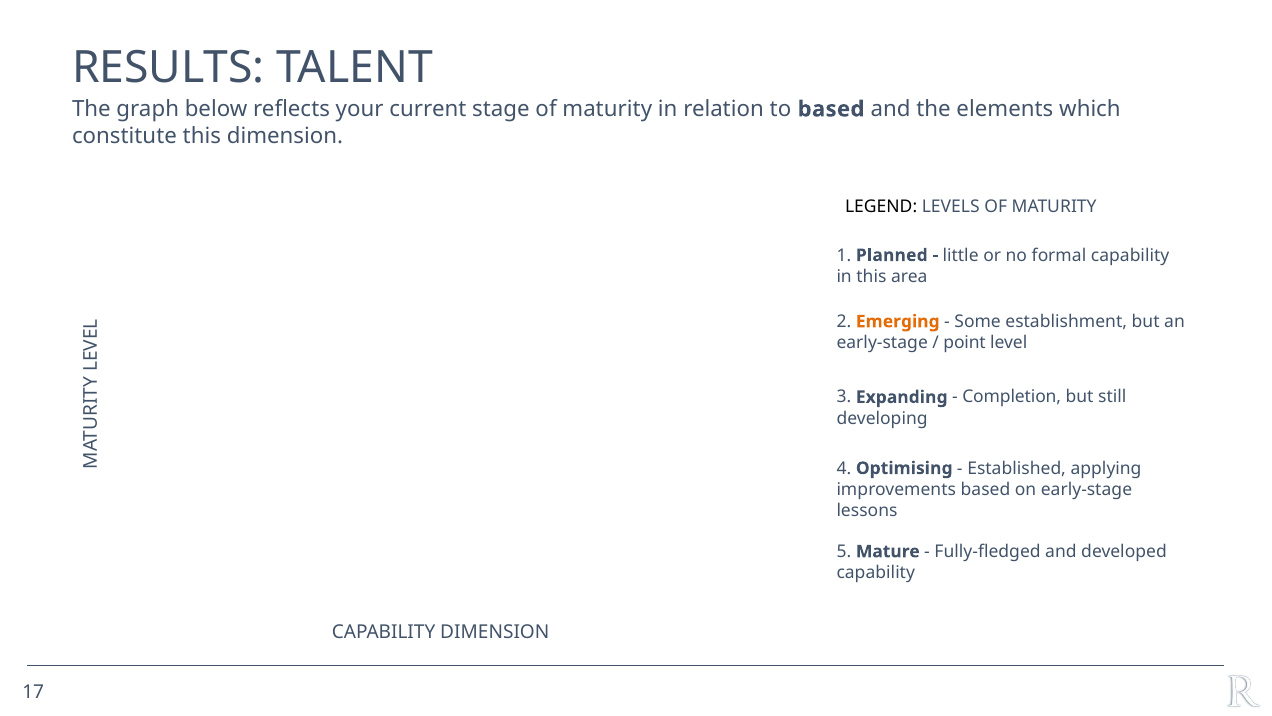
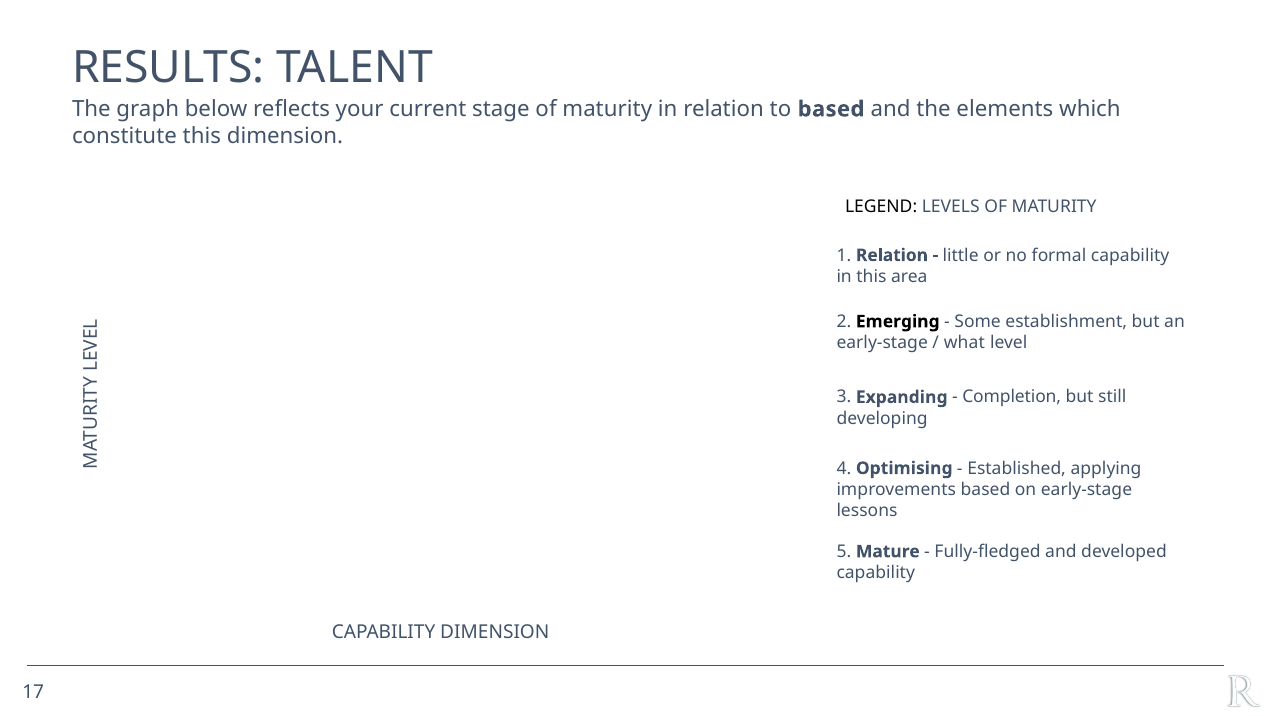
1 Planned: Planned -> Relation
Emerging colour: orange -> black
point: point -> what
